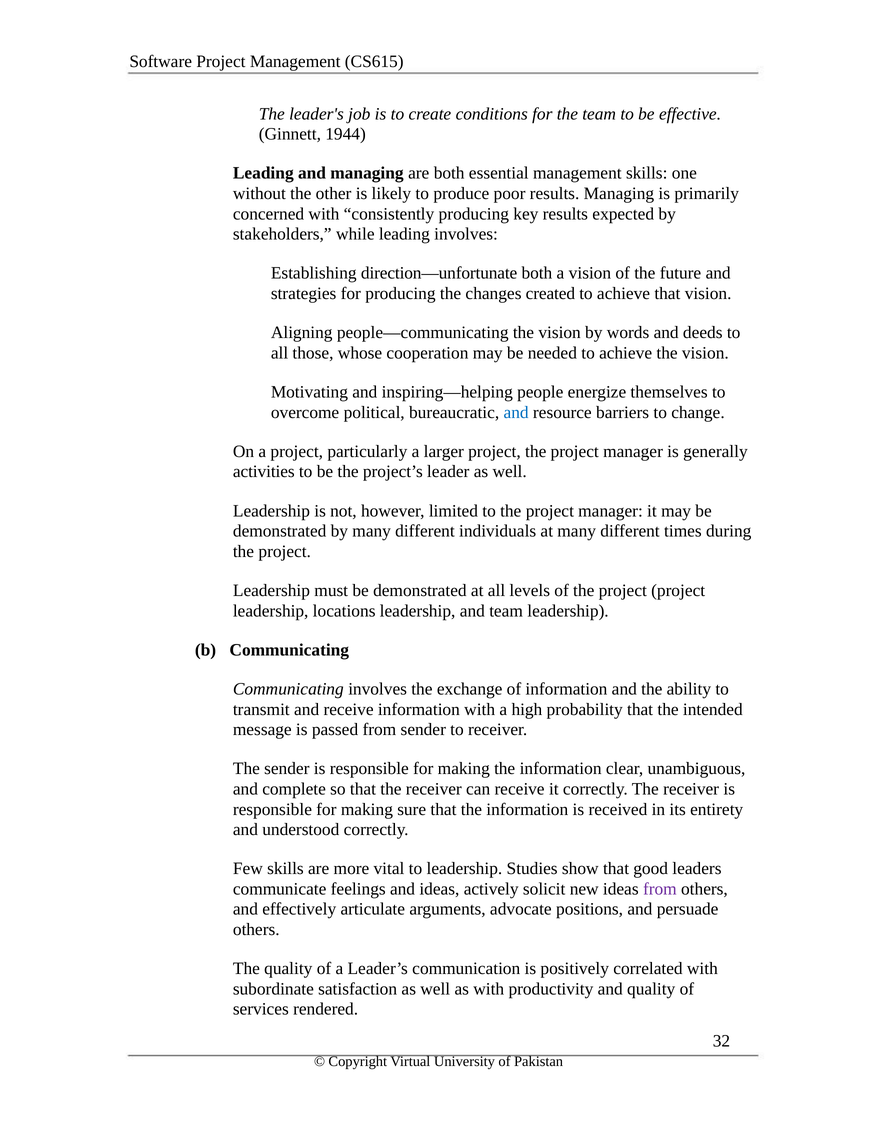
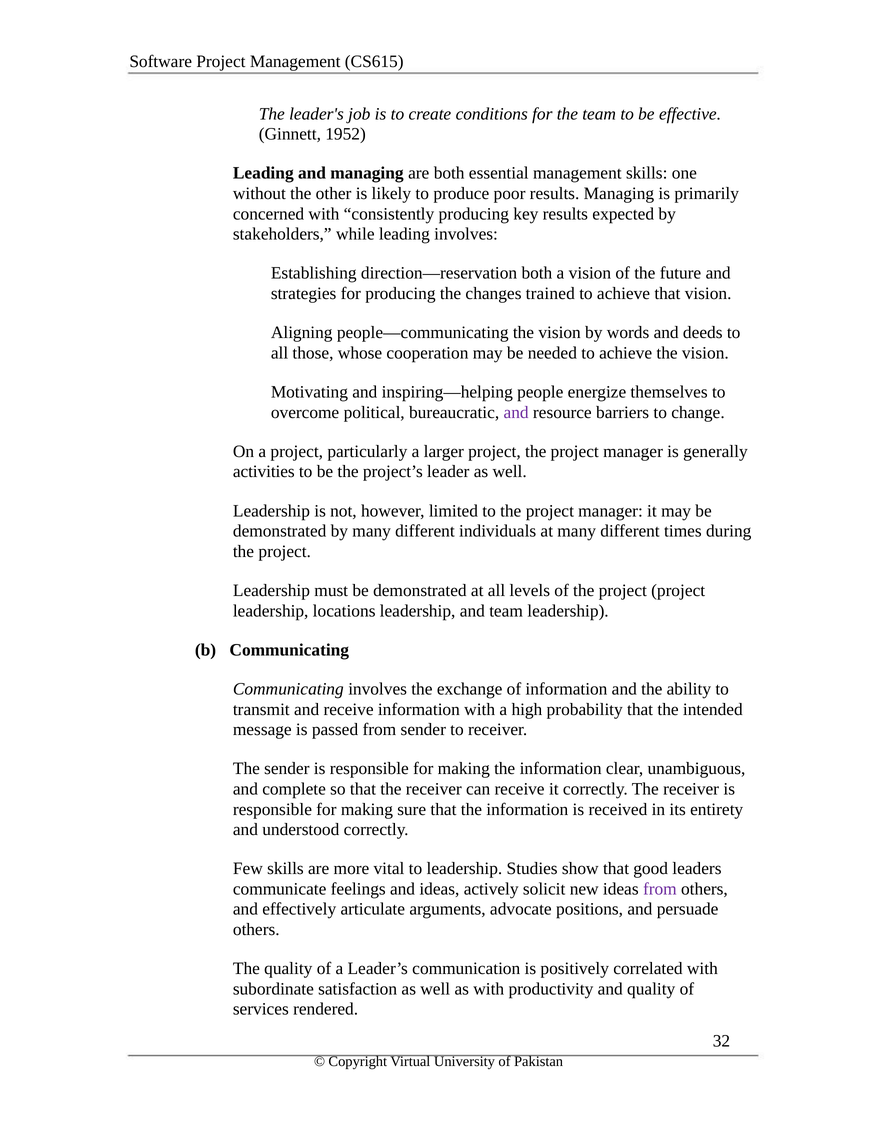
1944: 1944 -> 1952
direction—unfortunate: direction—unfortunate -> direction—reservation
created: created -> trained
and at (516, 413) colour: blue -> purple
